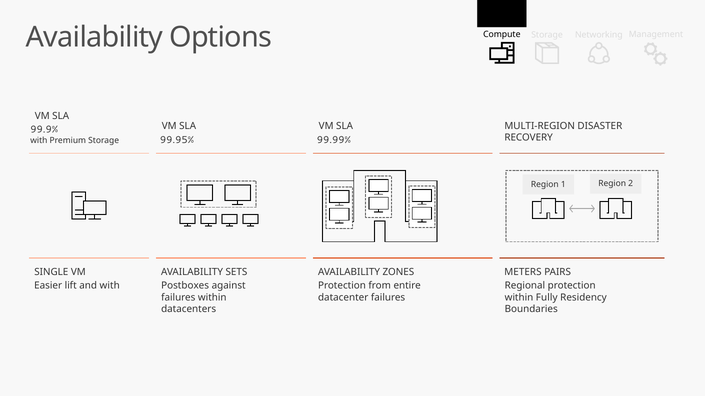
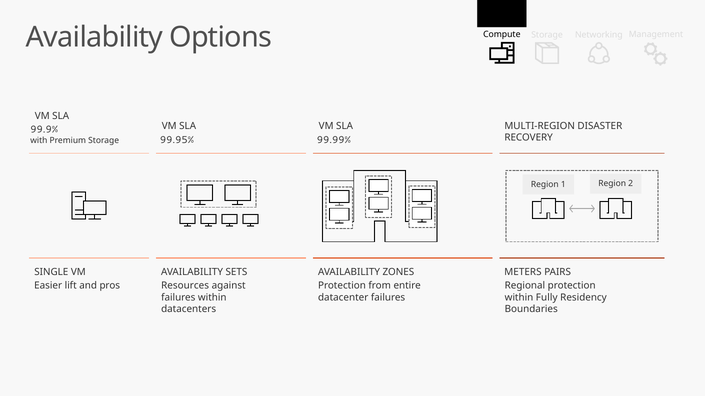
and with: with -> pros
Postboxes: Postboxes -> Resources
